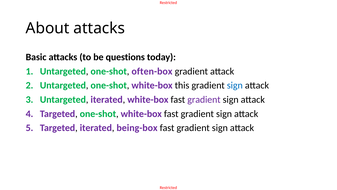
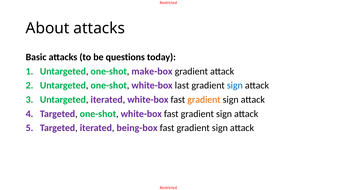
often-box: often-box -> make-box
this: this -> last
gradient at (204, 99) colour: purple -> orange
